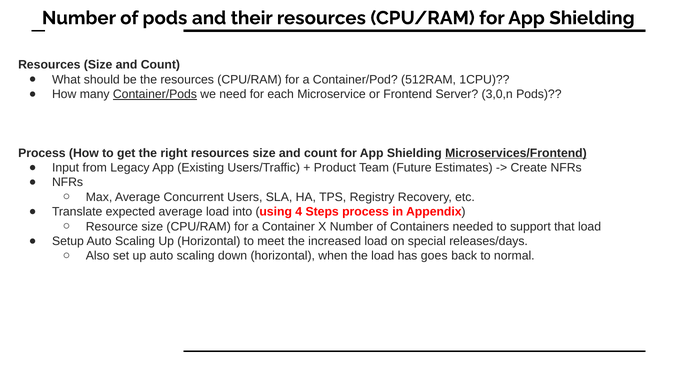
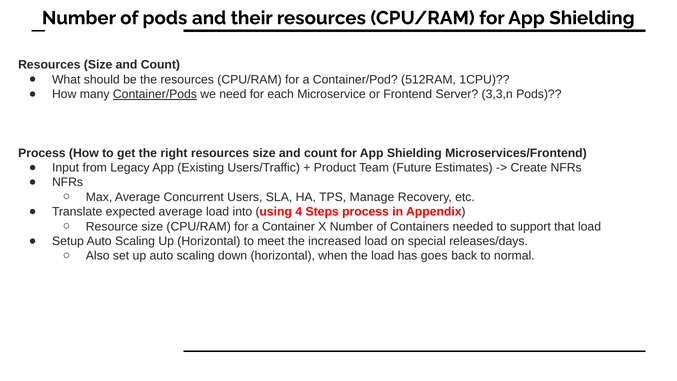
3,0,n: 3,0,n -> 3,3,n
Microservices/Frontend underline: present -> none
Registry: Registry -> Manage
